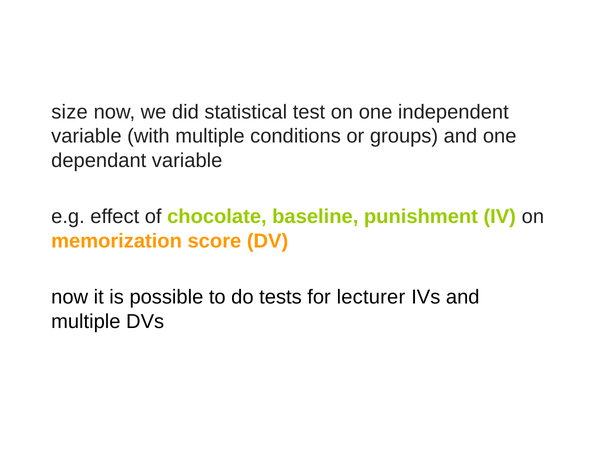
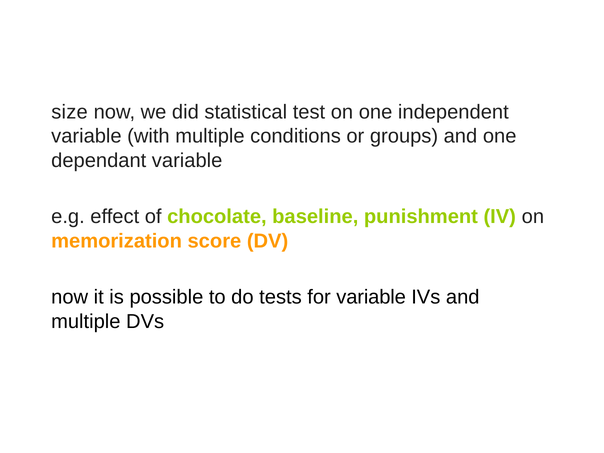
for lecturer: lecturer -> variable
